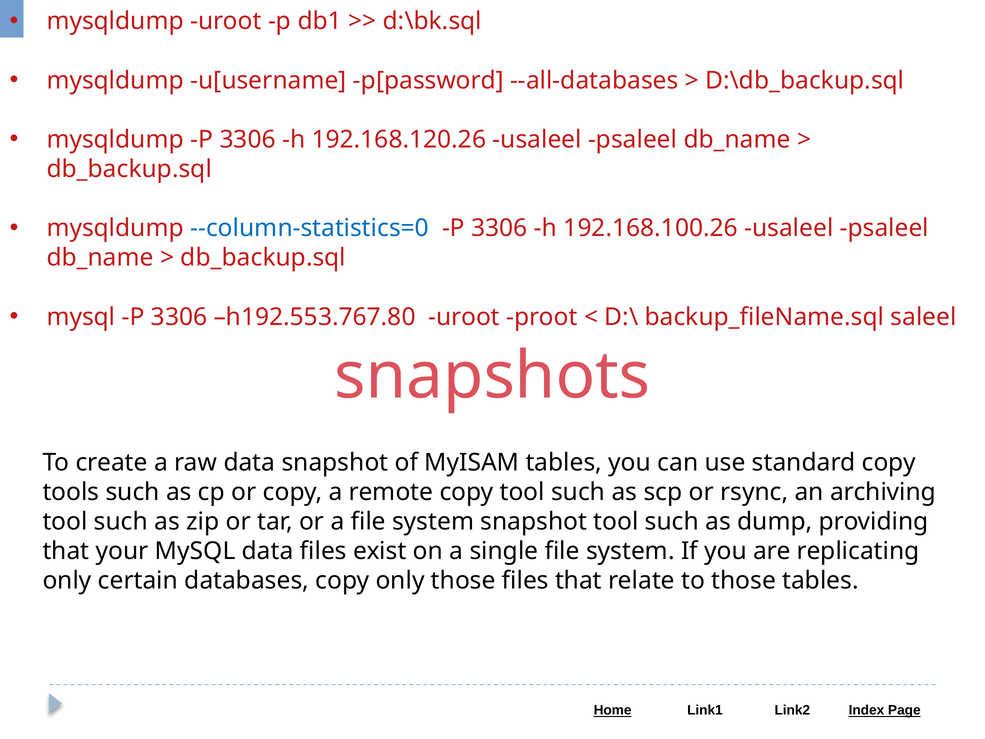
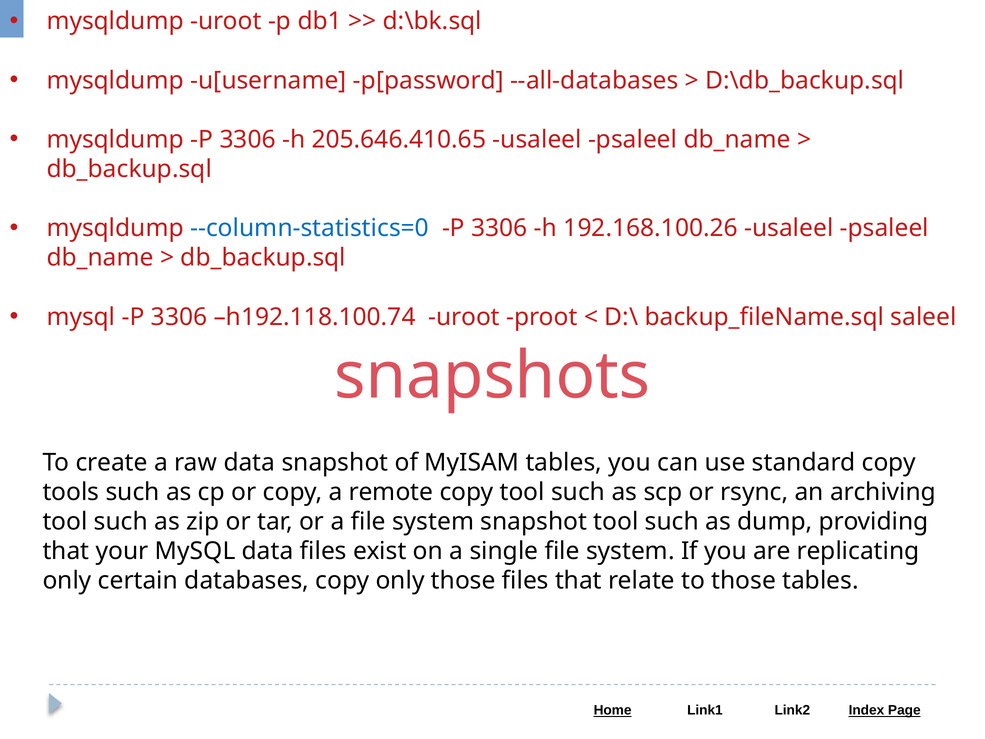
192.168.120.26: 192.168.120.26 -> 205.646.410.65
h192.553.767.80: h192.553.767.80 -> h192.118.100.74
